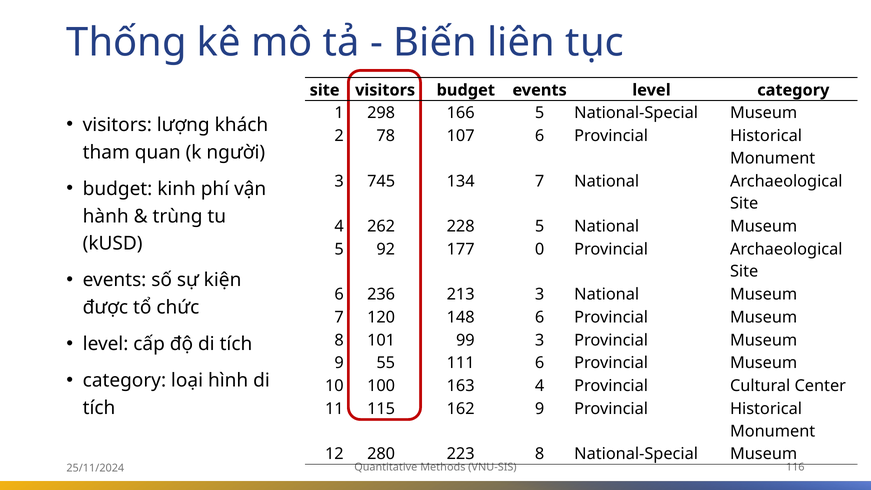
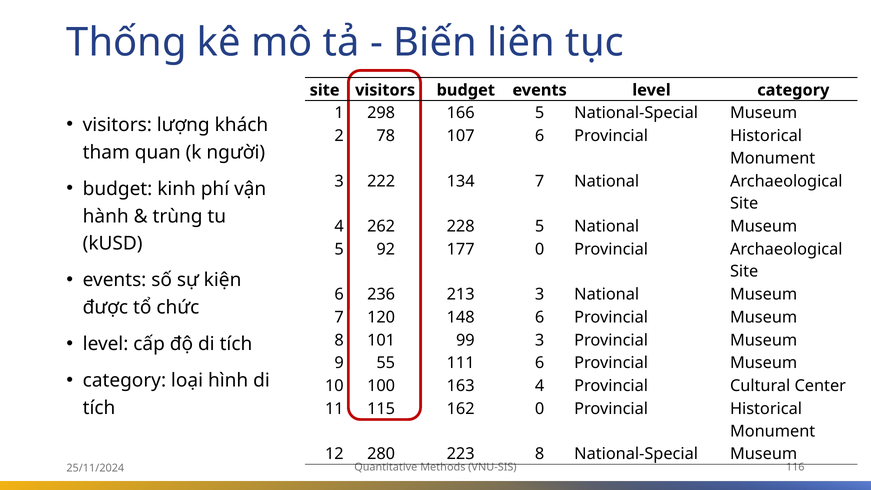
745: 745 -> 222
162 9: 9 -> 0
